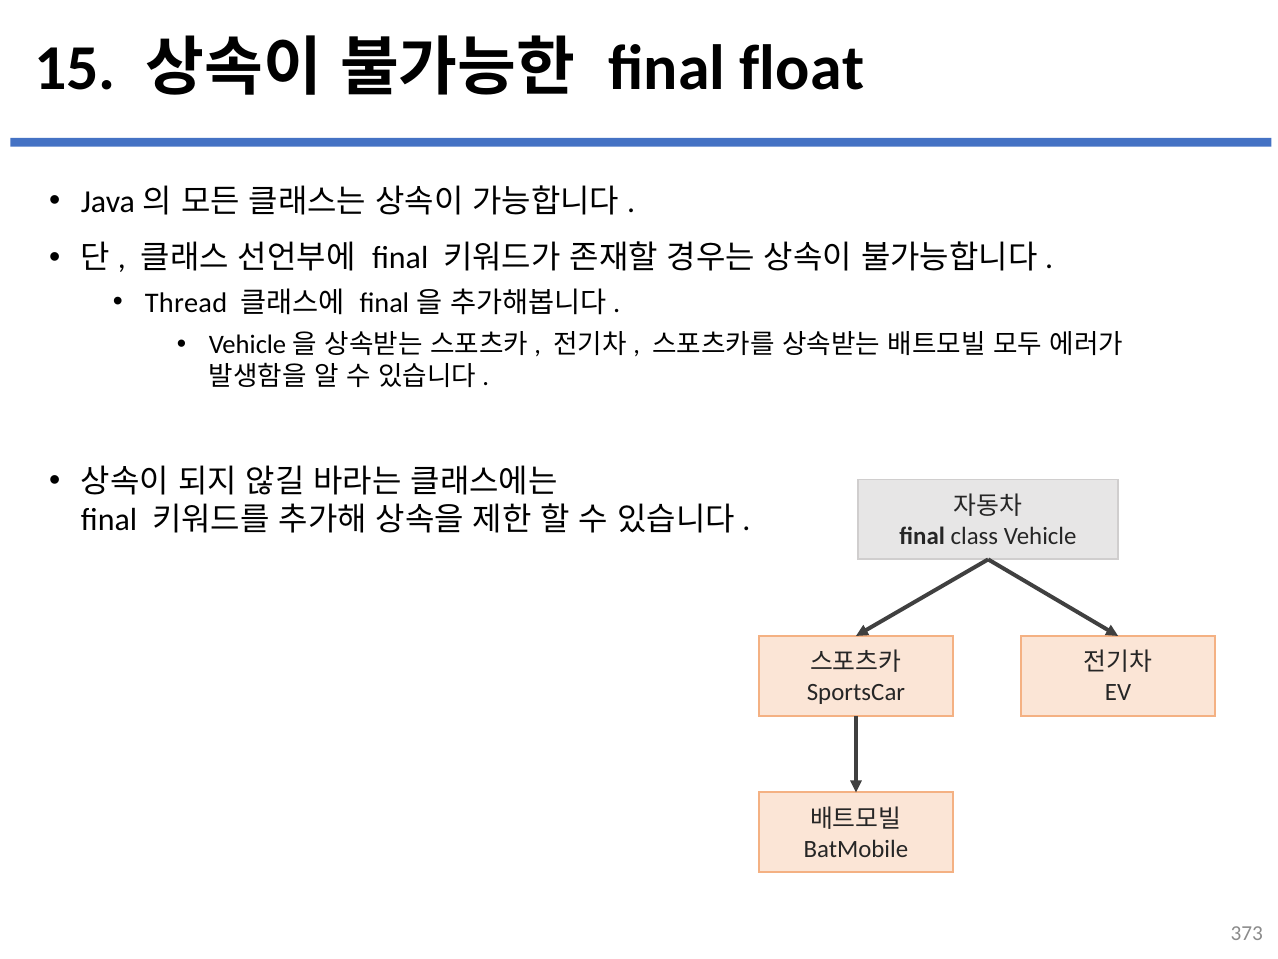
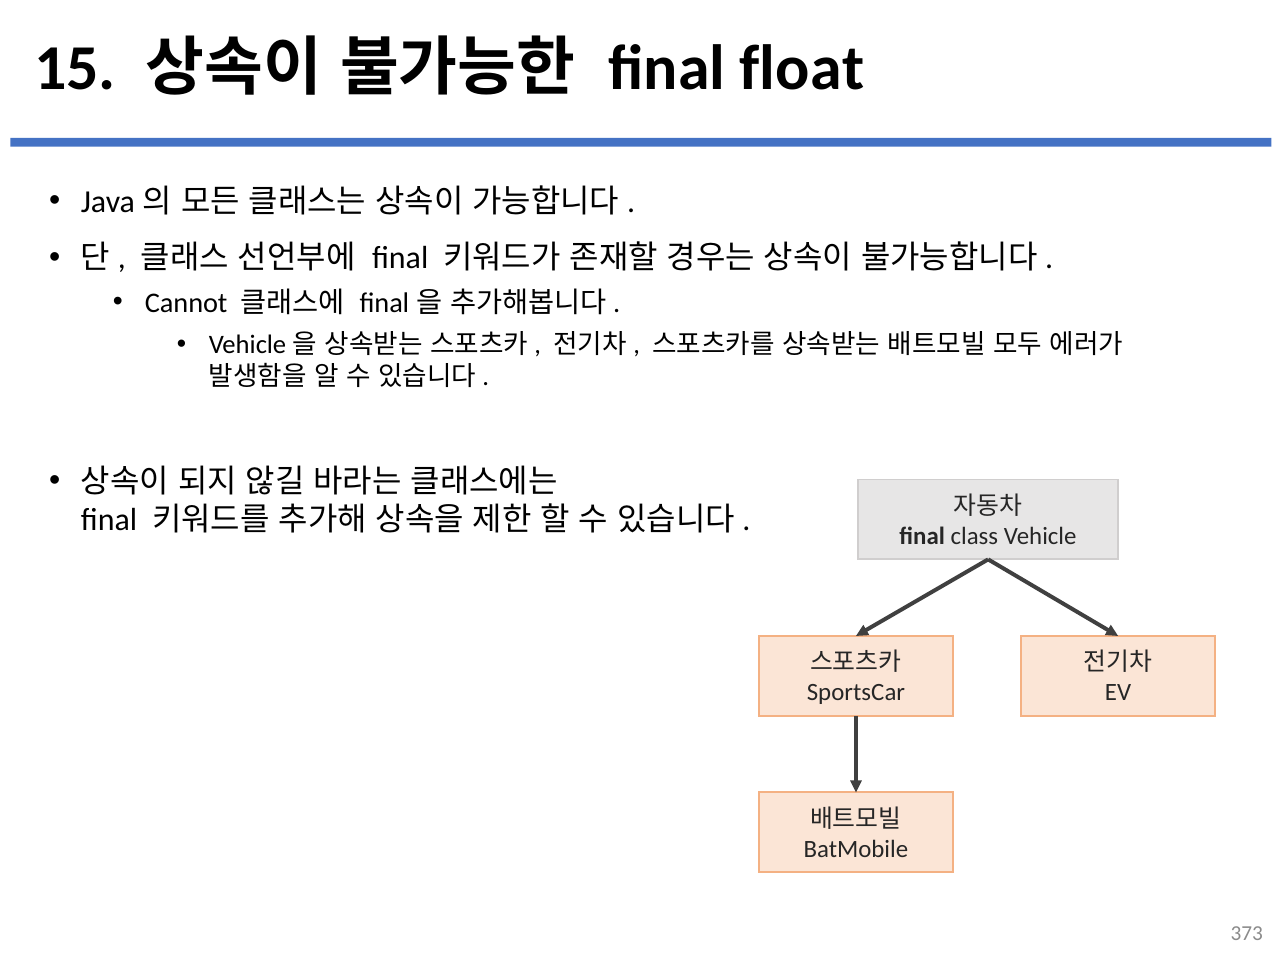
Thread: Thread -> Cannot
